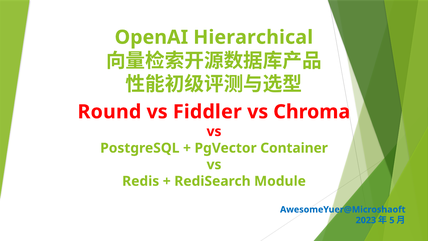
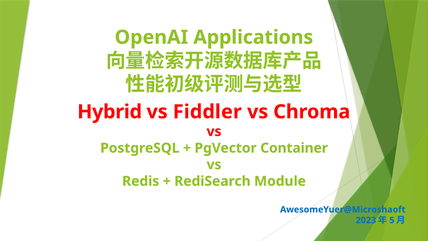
Hierarchical: Hierarchical -> Applications
Round: Round -> Hybrid
